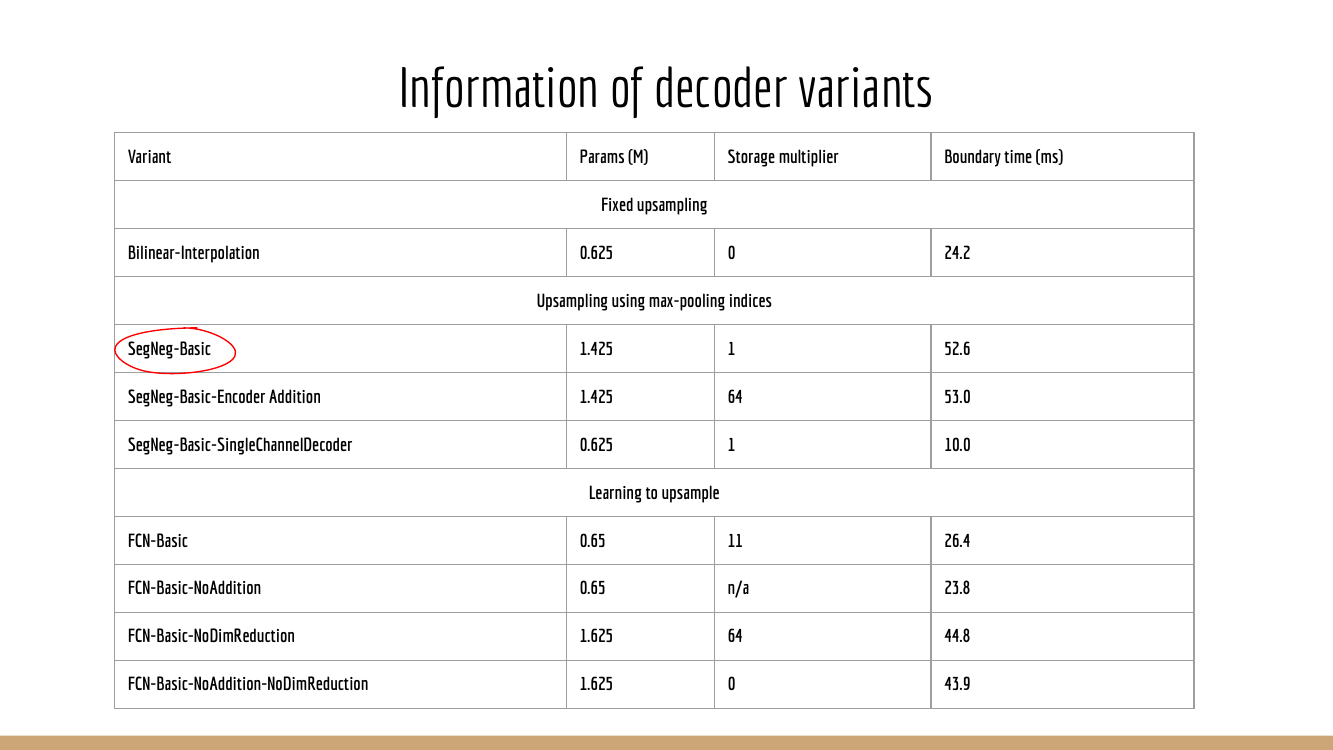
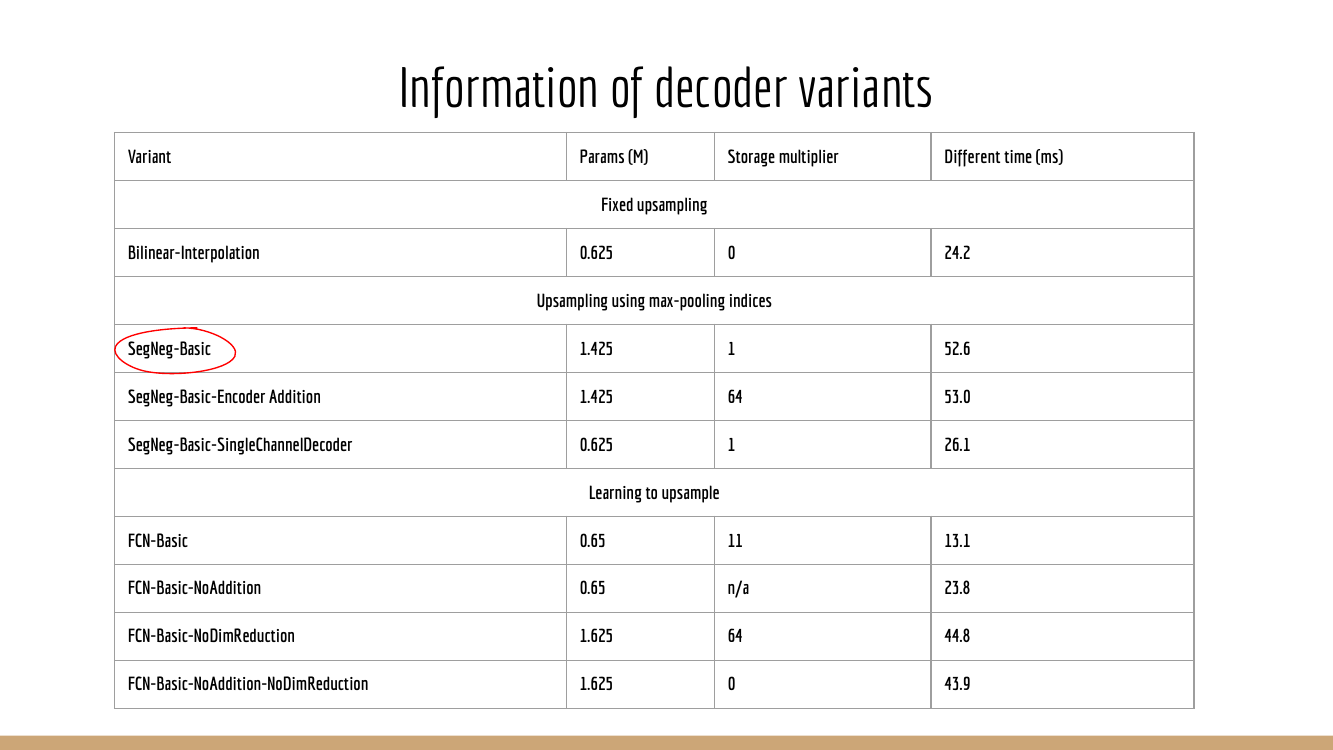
Boundary: Boundary -> Different
10.0: 10.0 -> 26.1
26.4: 26.4 -> 13.1
